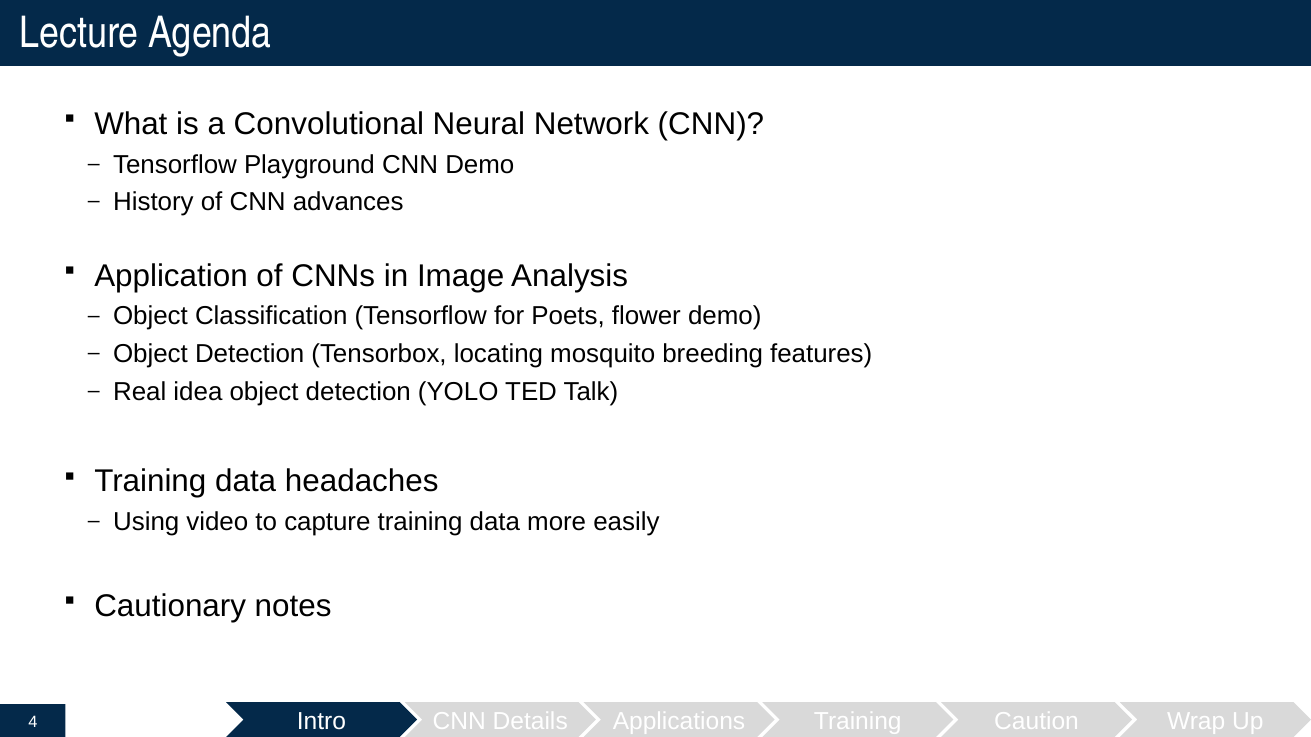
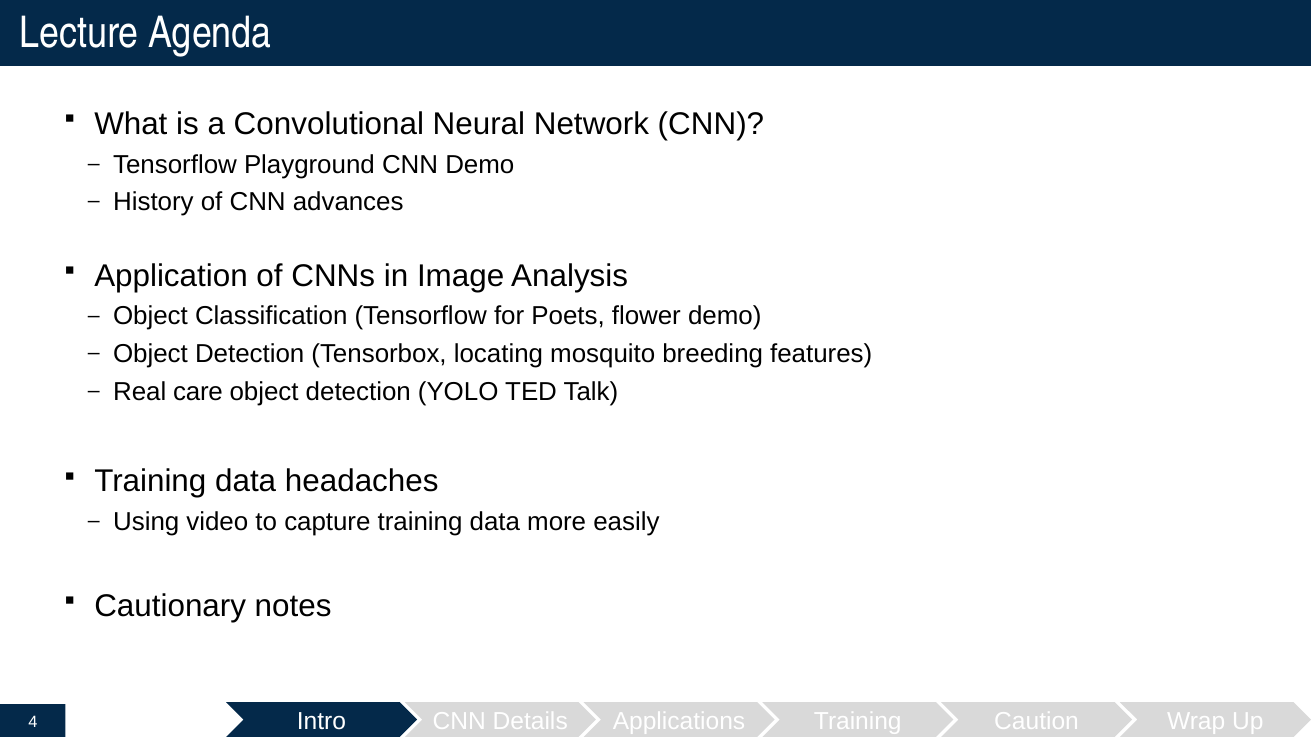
idea: idea -> care
